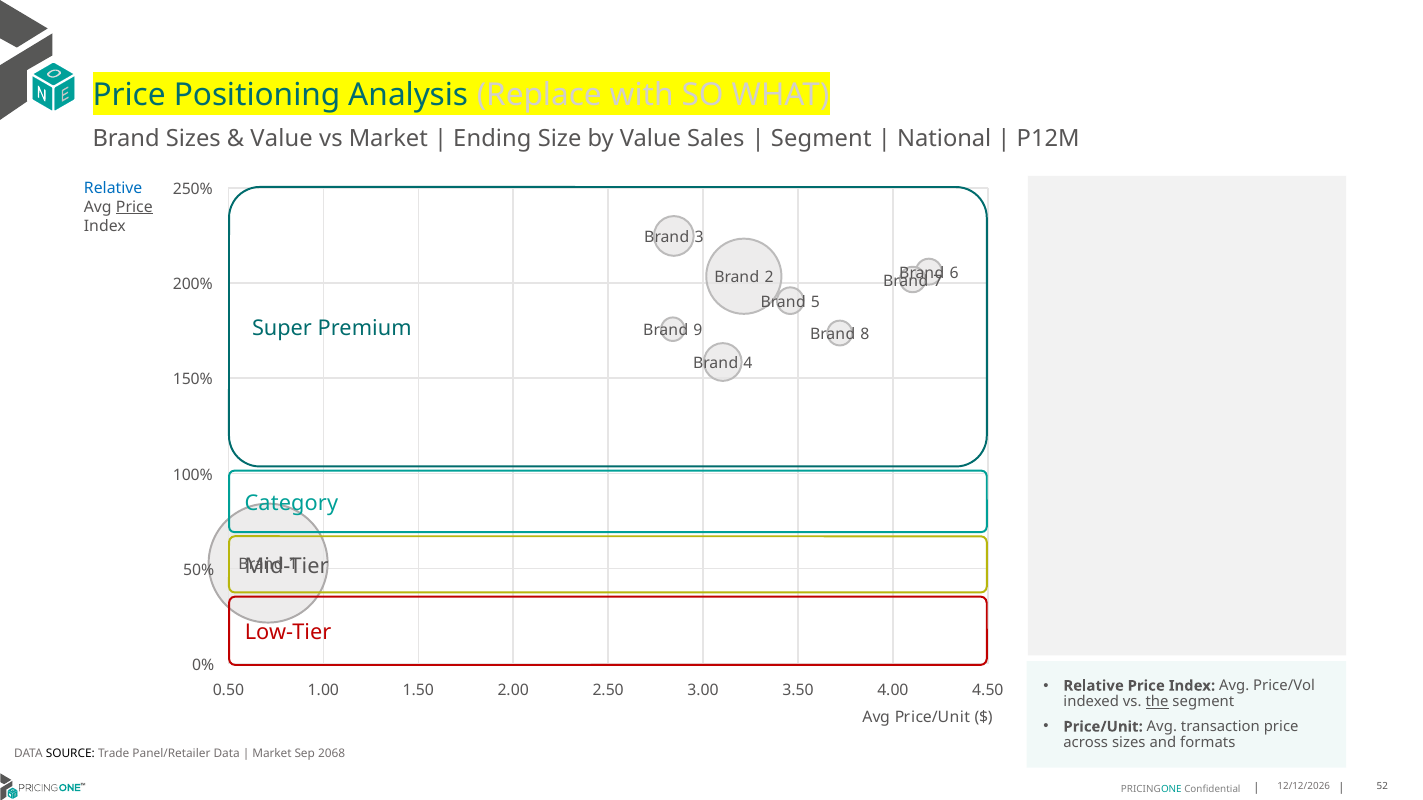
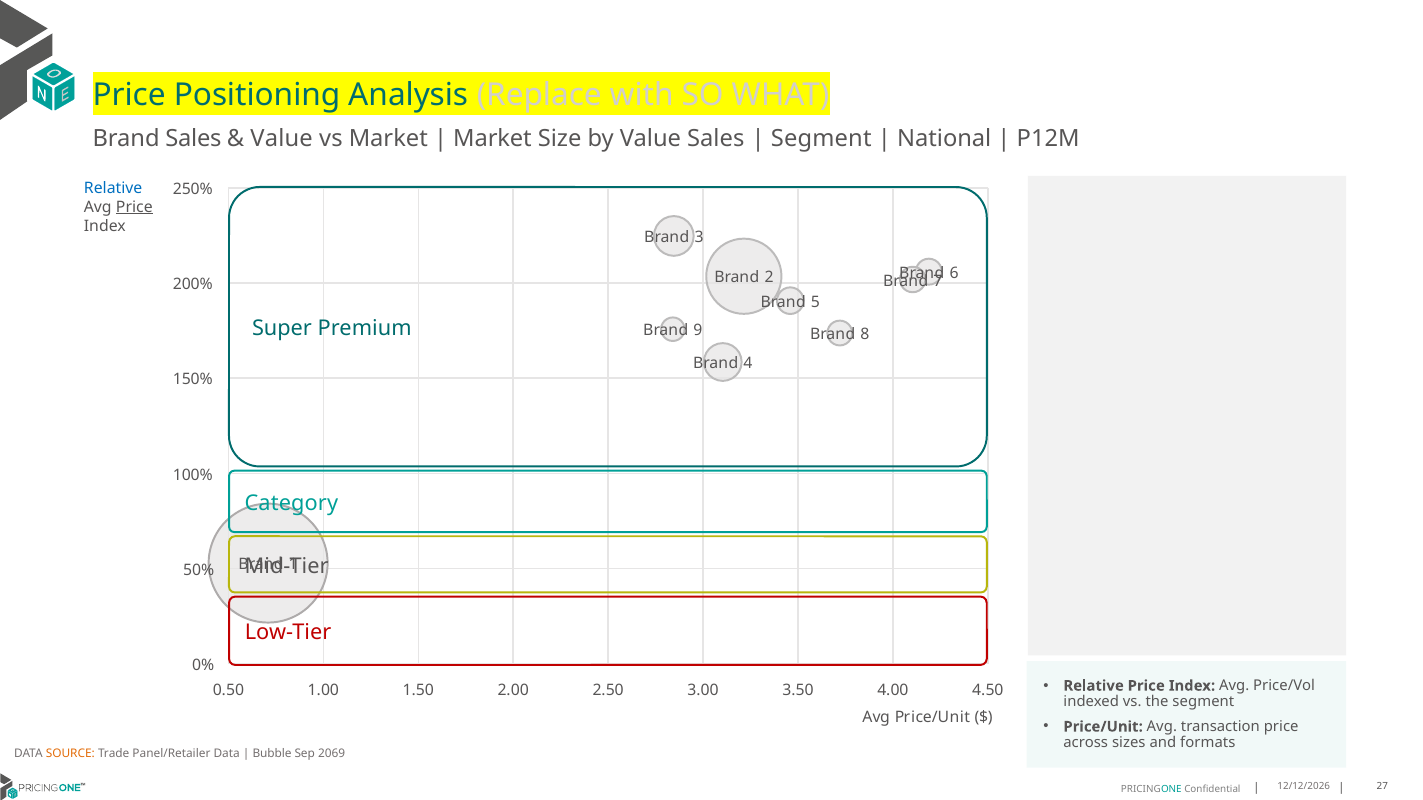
Brand Sizes: Sizes -> Sales
Ending at (492, 139): Ending -> Market
the underline: present -> none
SOURCE colour: black -> orange
Market at (272, 754): Market -> Bubble
2068: 2068 -> 2069
52: 52 -> 27
